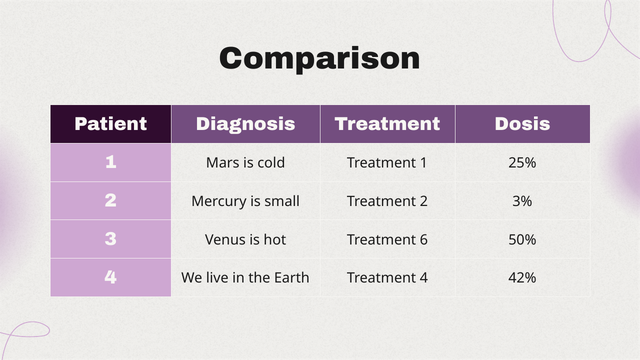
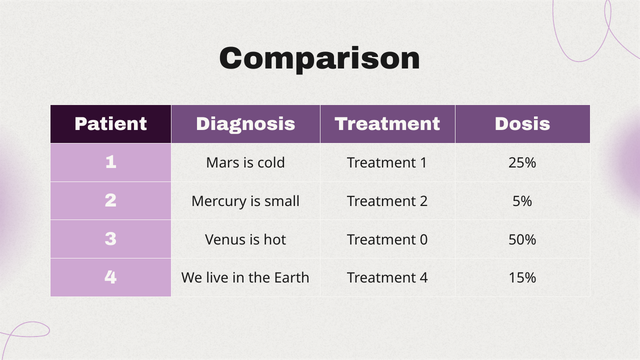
3%: 3% -> 5%
6: 6 -> 0
42%: 42% -> 15%
